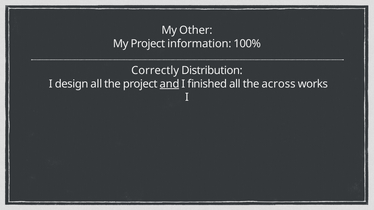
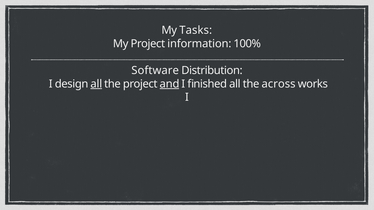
Other: Other -> Tasks
Correctly: Correctly -> Software
all at (96, 84) underline: none -> present
